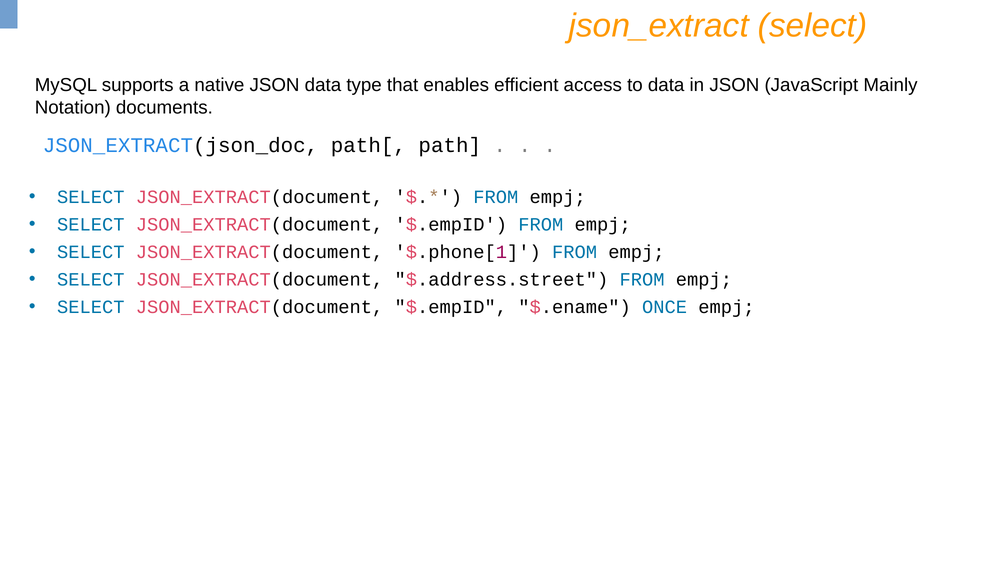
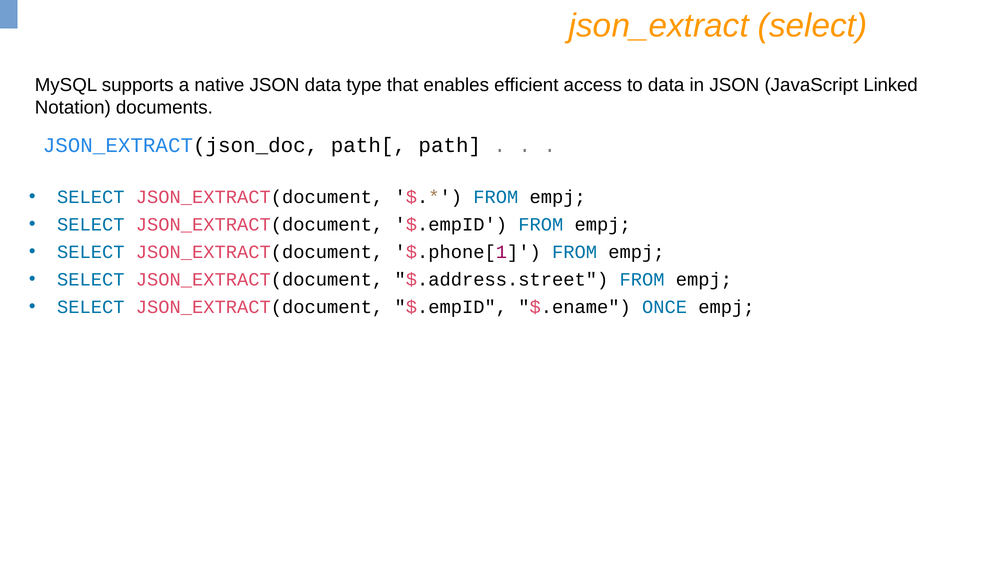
Mainly: Mainly -> Linked
